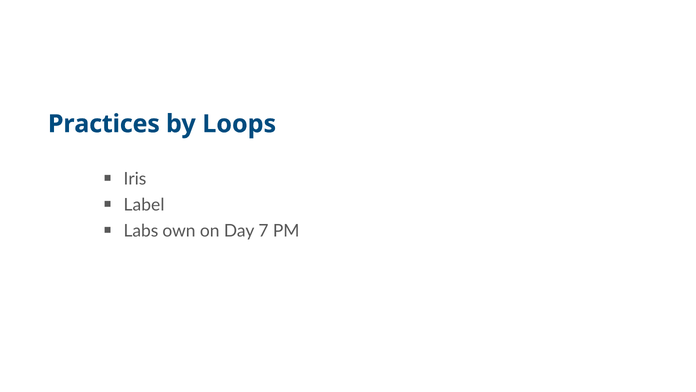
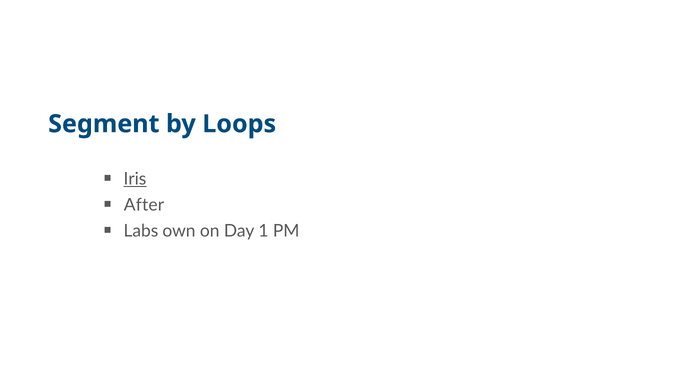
Practices: Practices -> Segment
Iris underline: none -> present
Label: Label -> After
7: 7 -> 1
